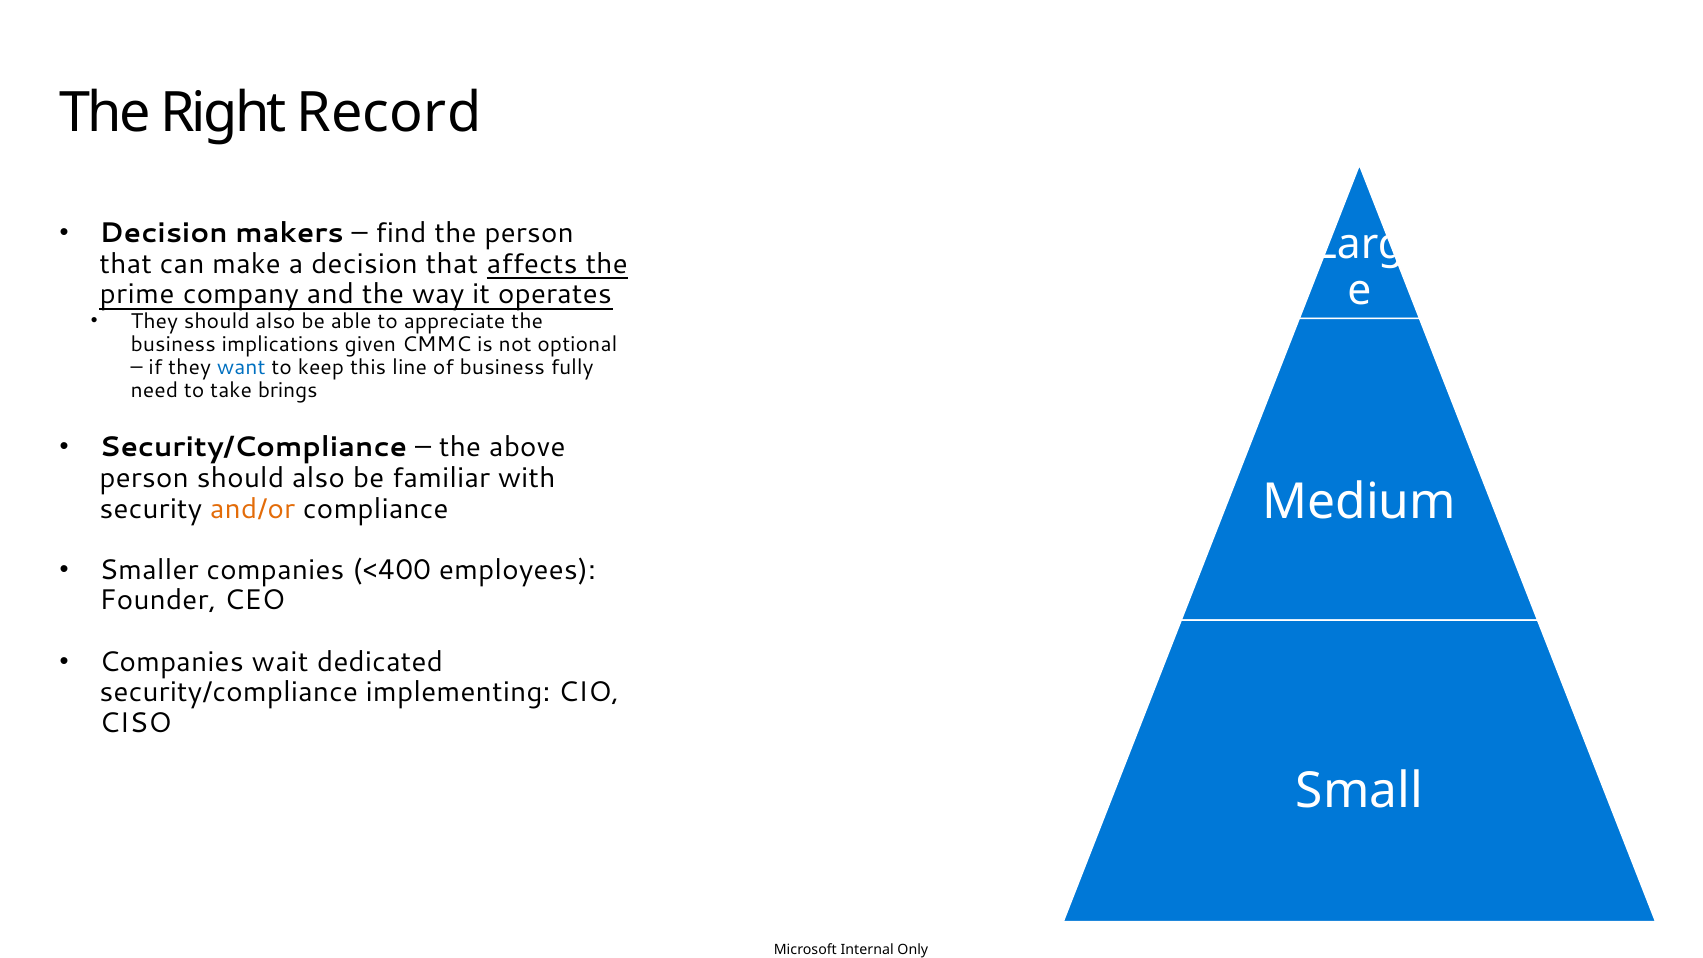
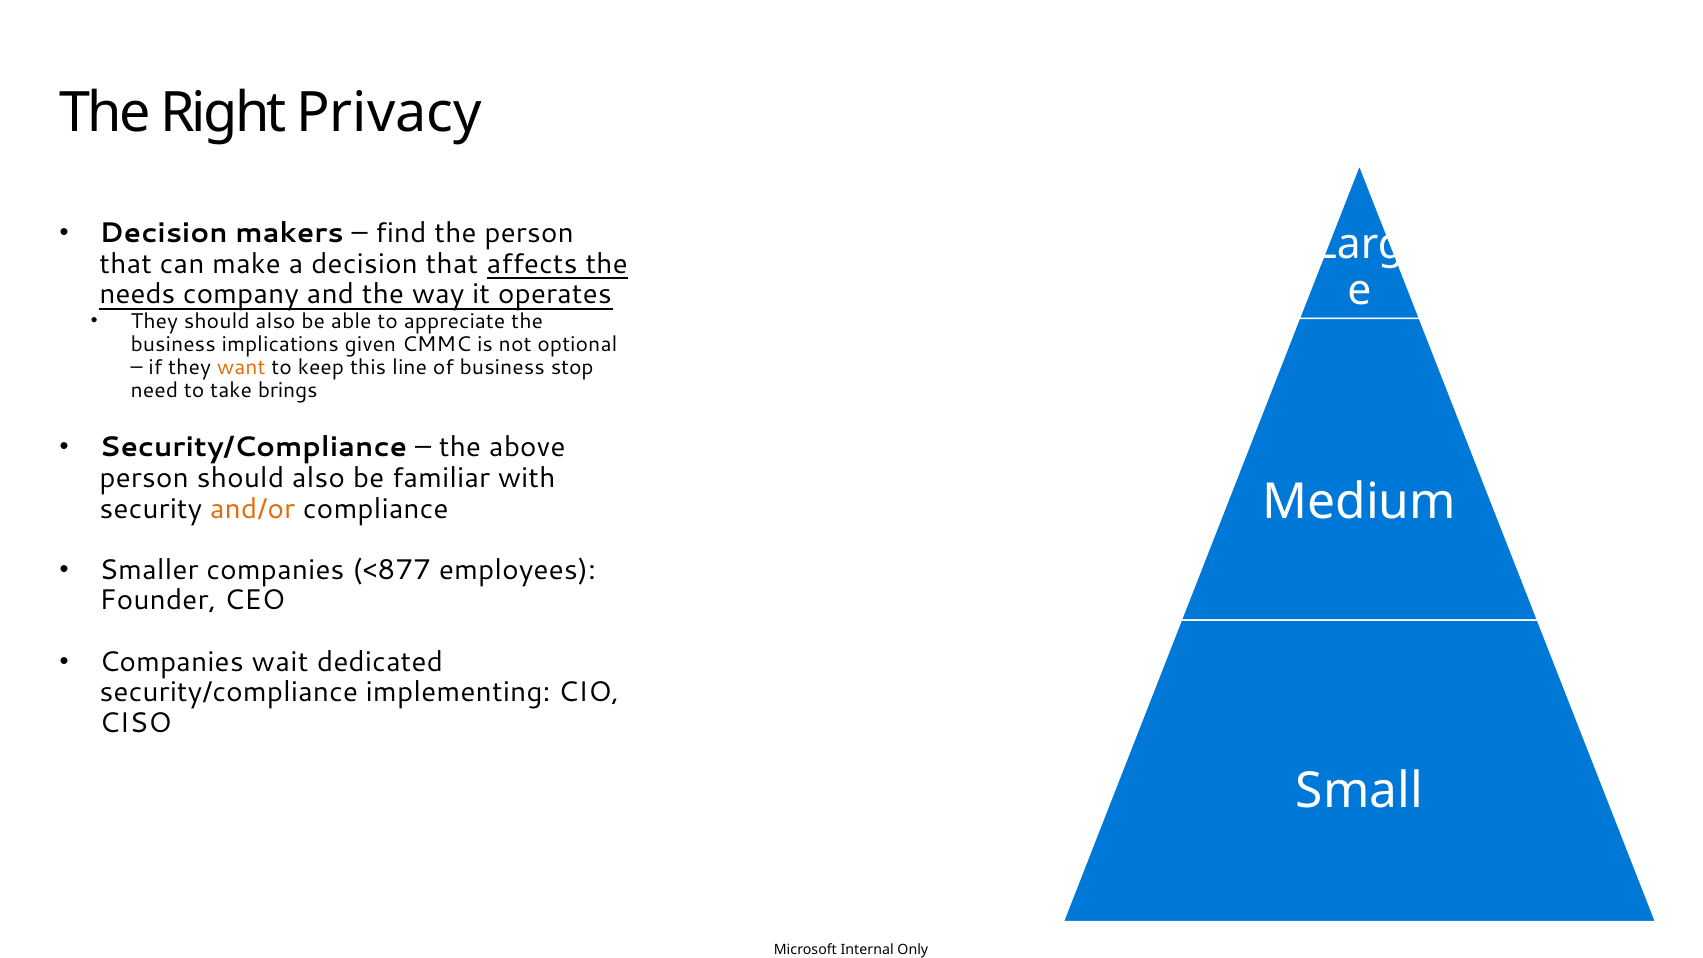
Record: Record -> Privacy
prime: prime -> needs
want colour: blue -> orange
fully: fully -> stop
<400: <400 -> <877
